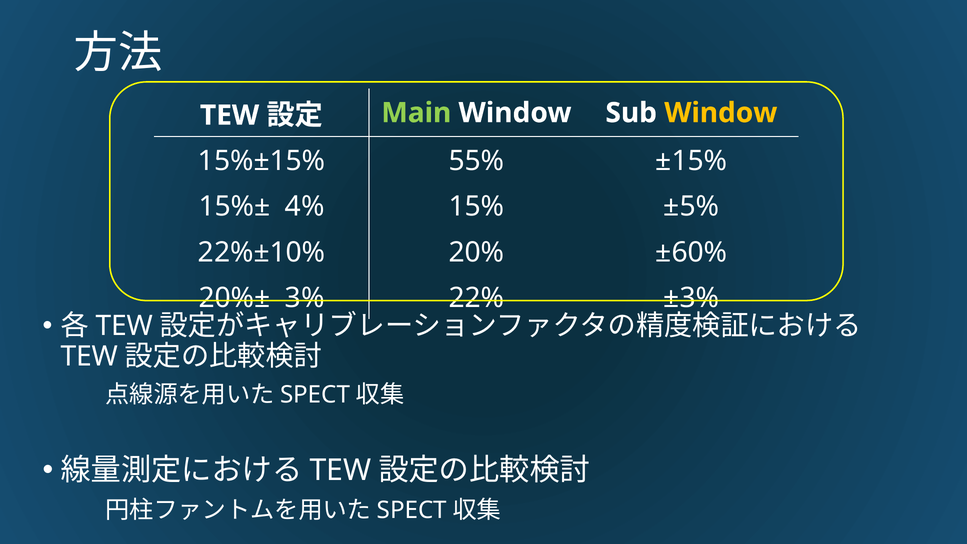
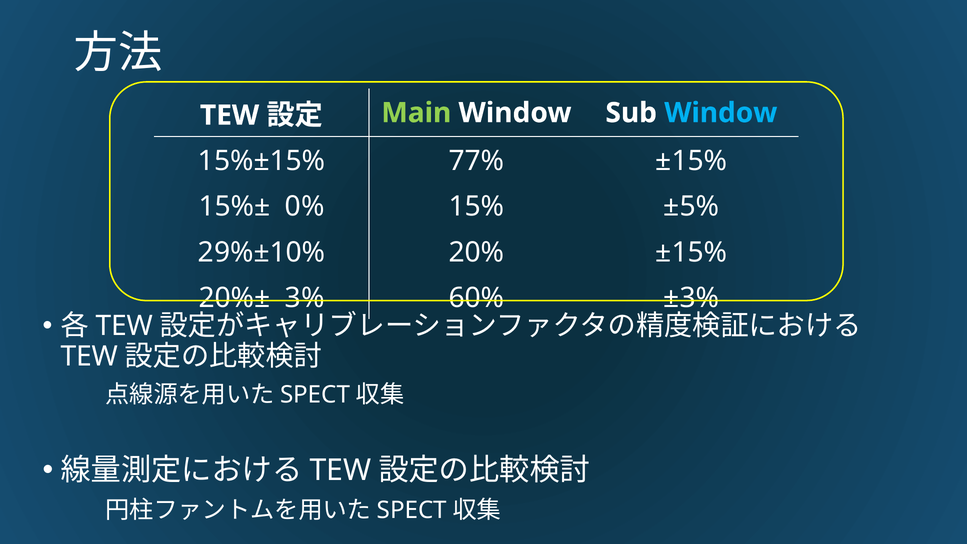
Window at (721, 113) colour: yellow -> light blue
55%: 55% -> 77%
4%: 4% -> 0%
22%±10%: 22%±10% -> 29%±10%
20% ±60%: ±60% -> ±15%
22%: 22% -> 60%
